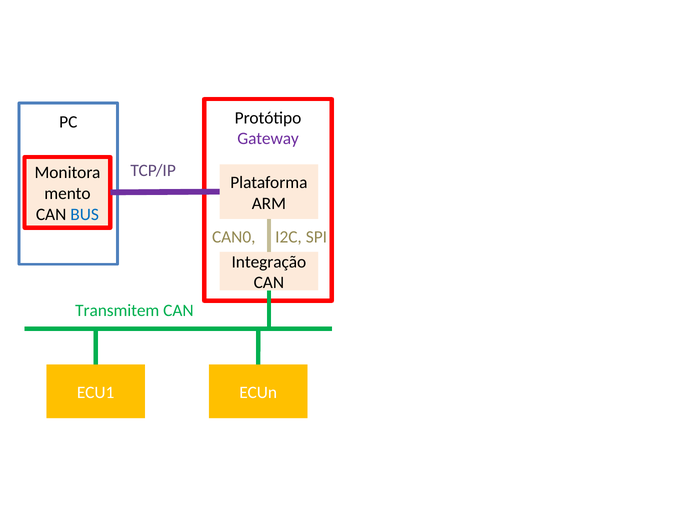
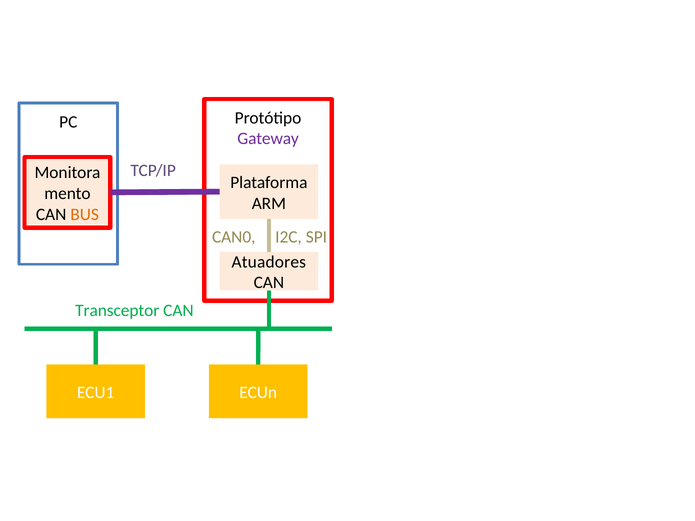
BUS colour: blue -> orange
Integração: Integração -> Atuadores
Transmitem: Transmitem -> Transceptor
